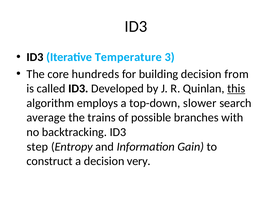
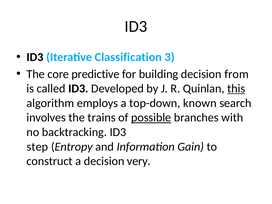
Temperature: Temperature -> Classification
hundreds: hundreds -> predictive
slower: slower -> known
average: average -> involves
possible underline: none -> present
